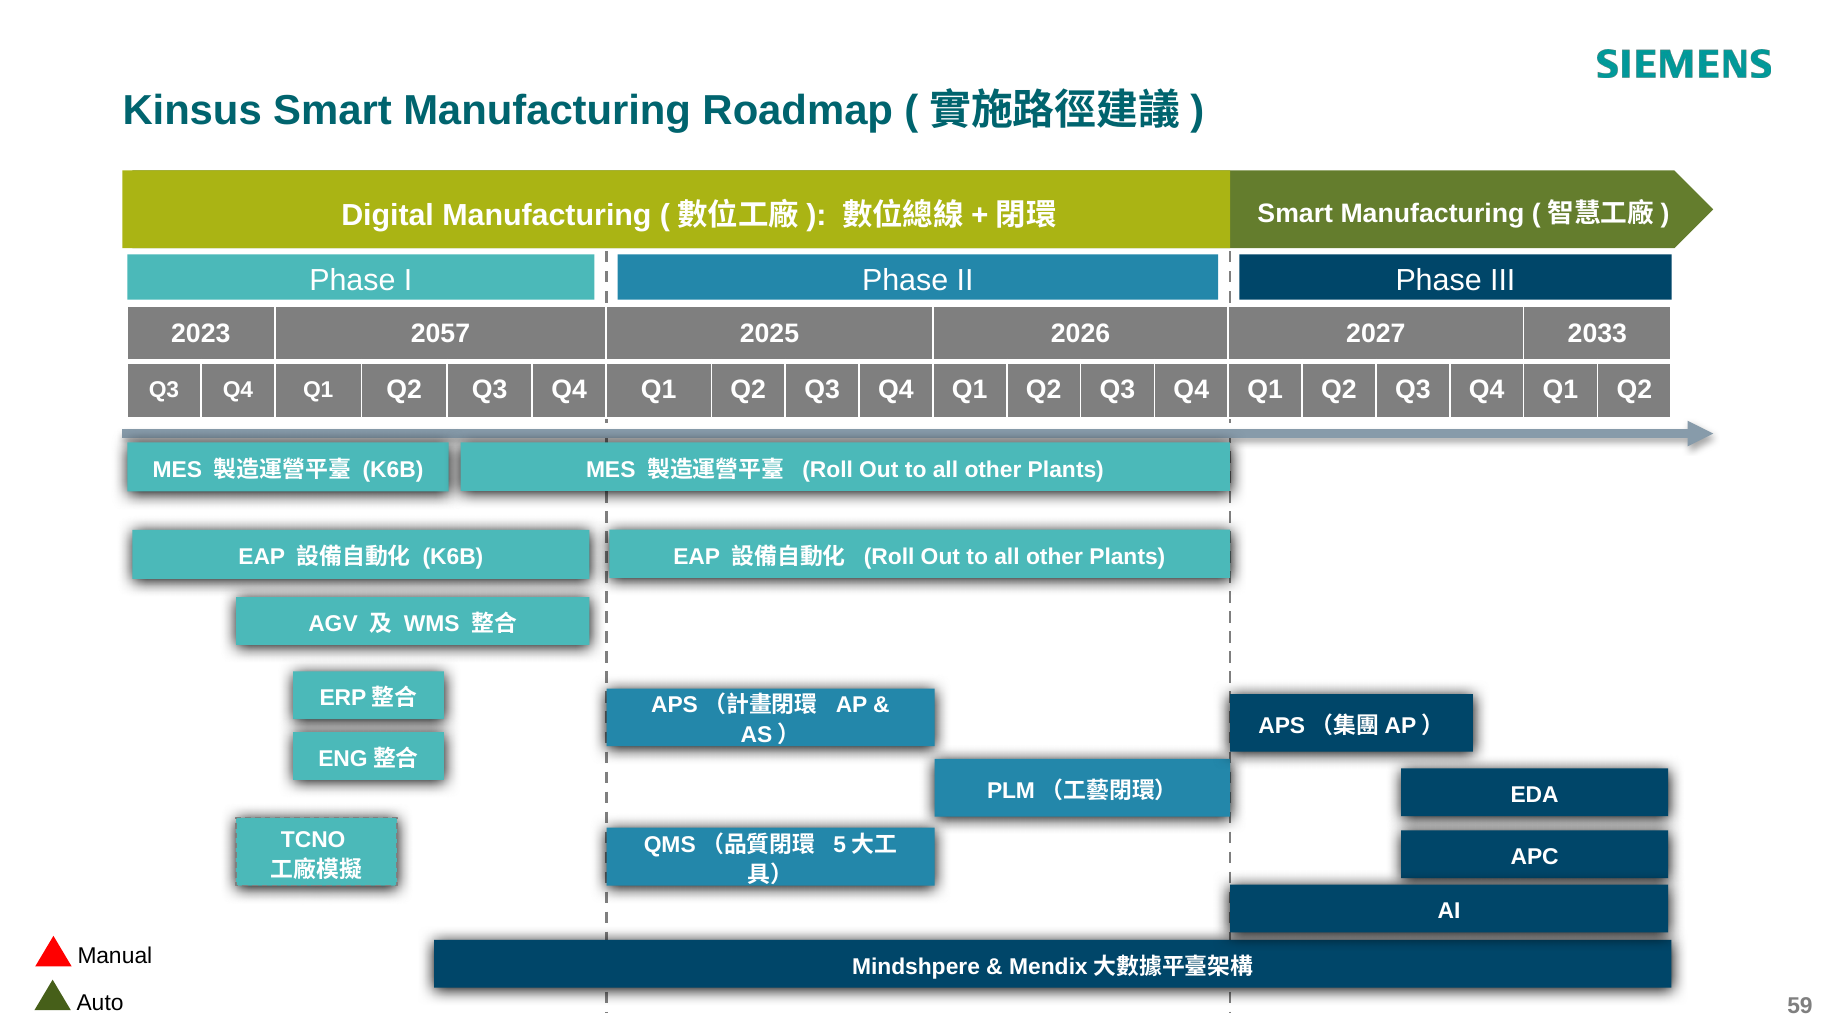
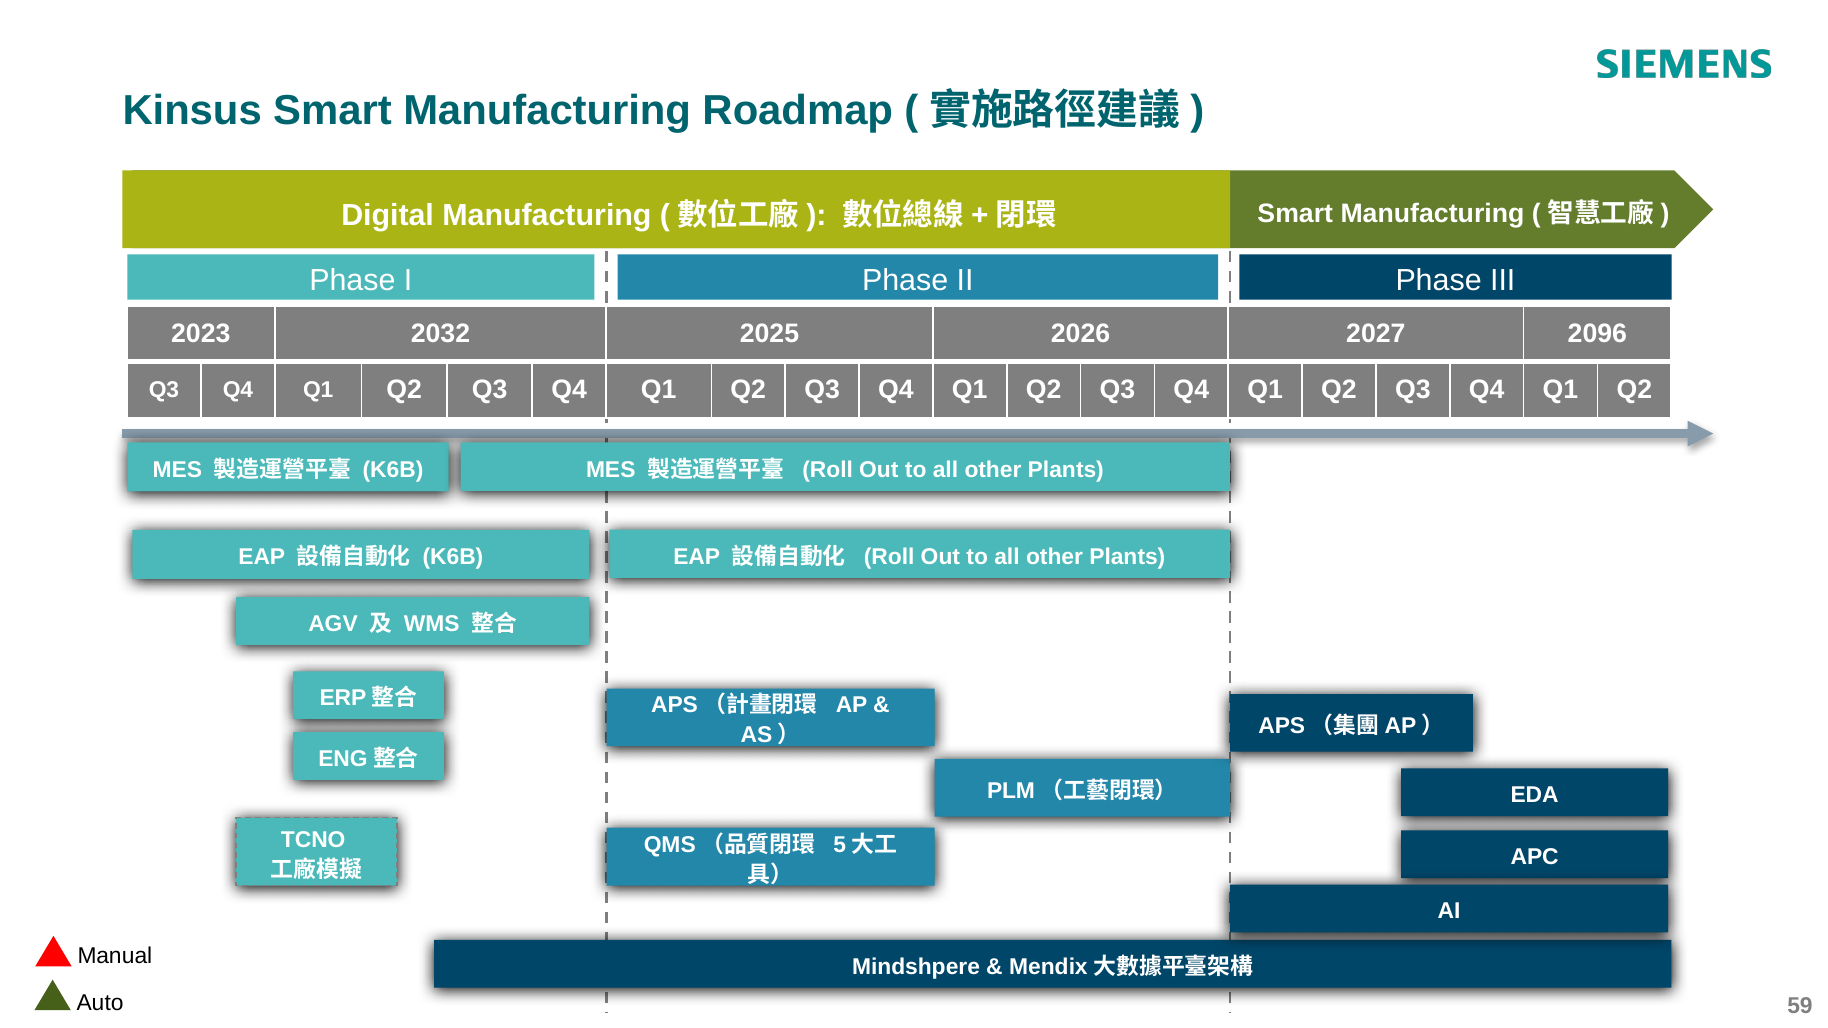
2057: 2057 -> 2032
2033: 2033 -> 2096
